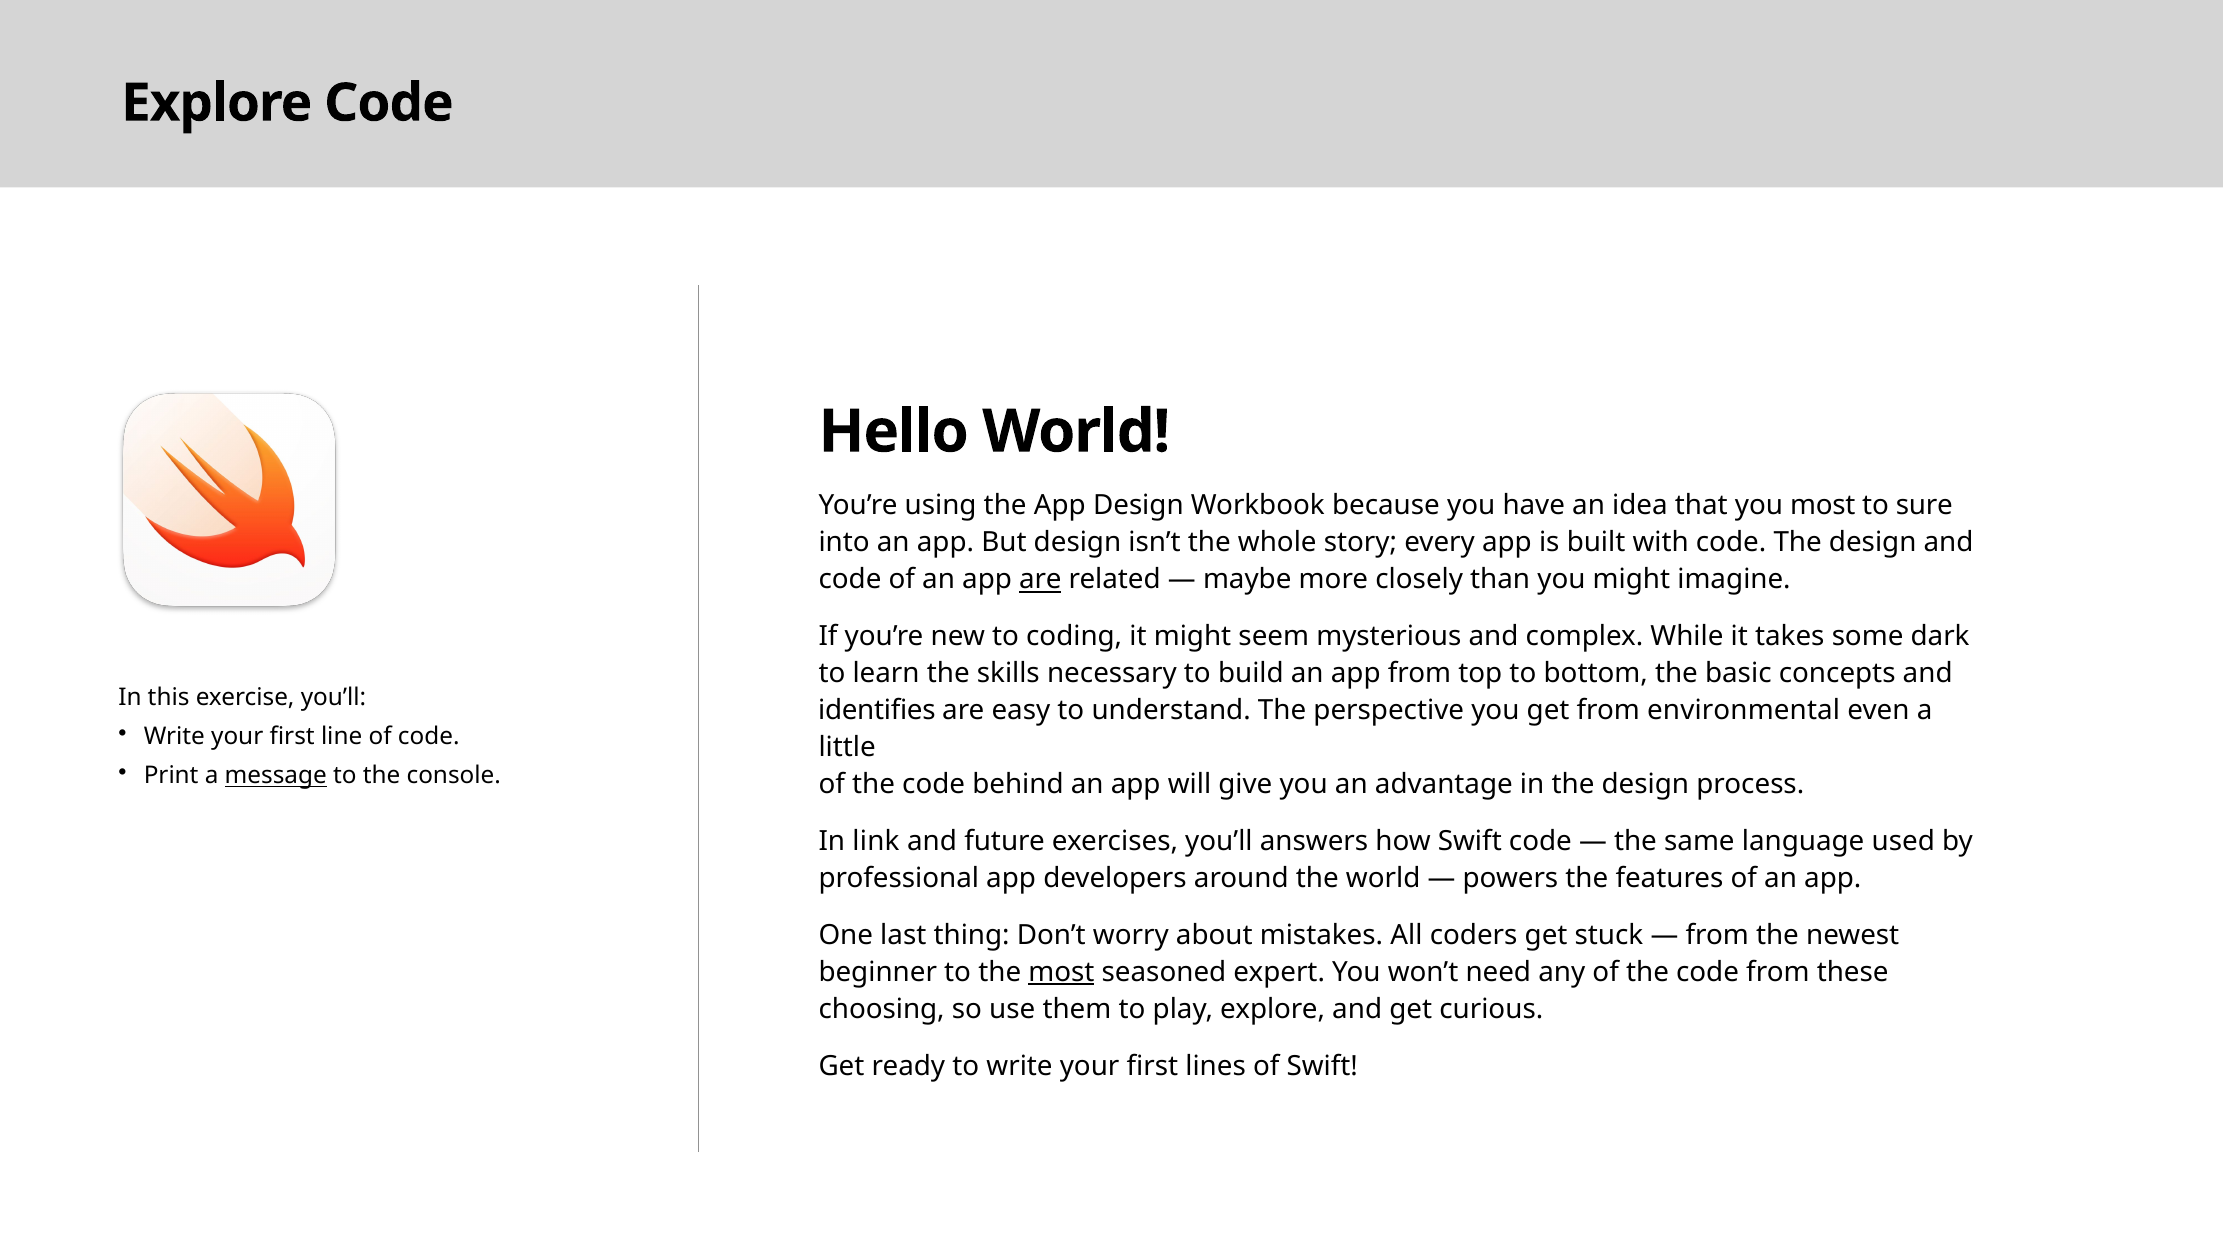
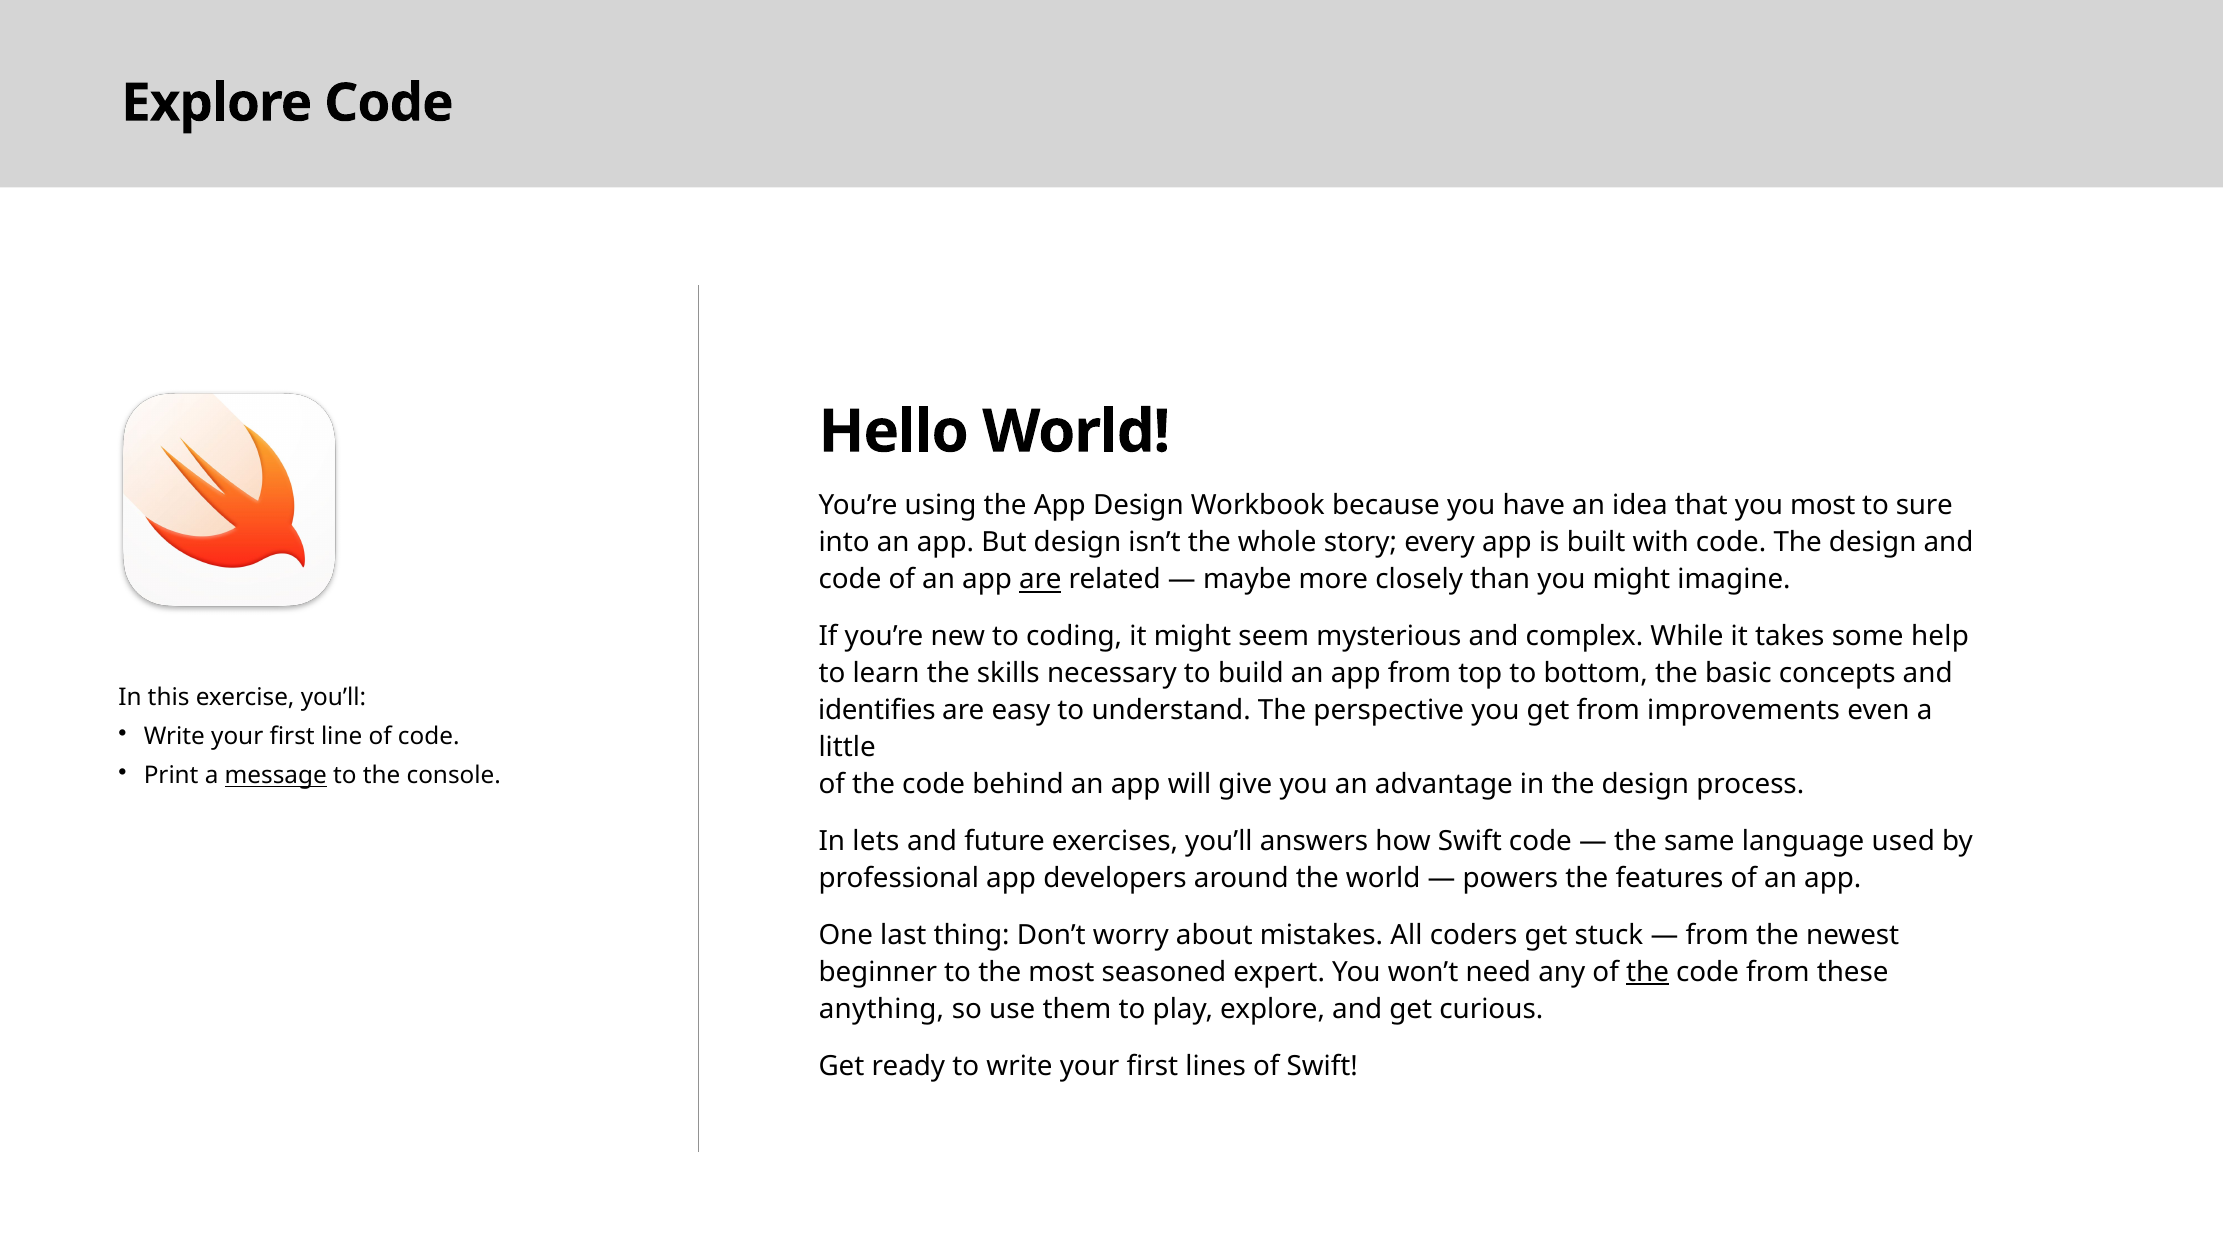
dark: dark -> help
environmental: environmental -> improvements
link: link -> lets
most at (1061, 973) underline: present -> none
the at (1648, 973) underline: none -> present
choosing: choosing -> anything
